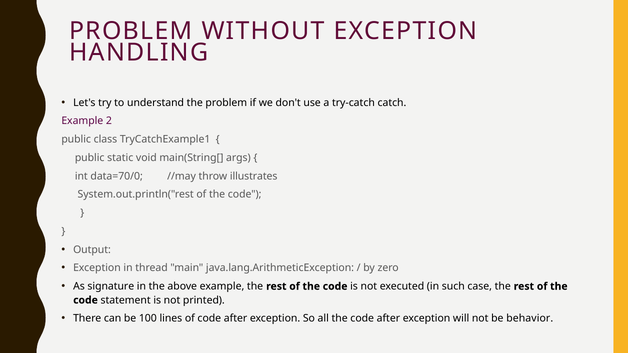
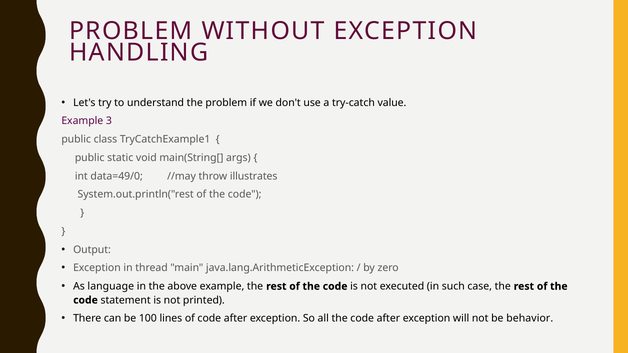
catch: catch -> value
2: 2 -> 3
data=70/0: data=70/0 -> data=49/0
signature: signature -> language
